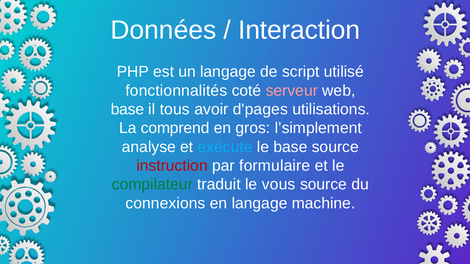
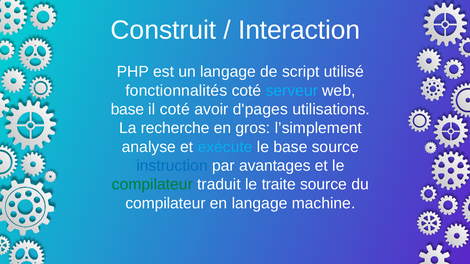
Données: Données -> Construit
serveur colour: pink -> light blue
il tous: tous -> coté
comprend: comprend -> recherche
instruction colour: red -> blue
formulaire: formulaire -> avantages
vous: vous -> traite
connexions at (165, 204): connexions -> compilateur
